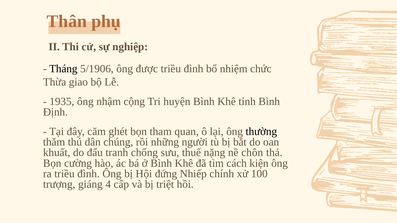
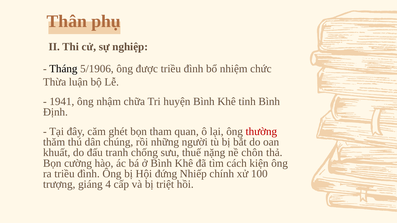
giao: giao -> luận
1935: 1935 -> 1941
cộng: cộng -> chữa
thường colour: black -> red
